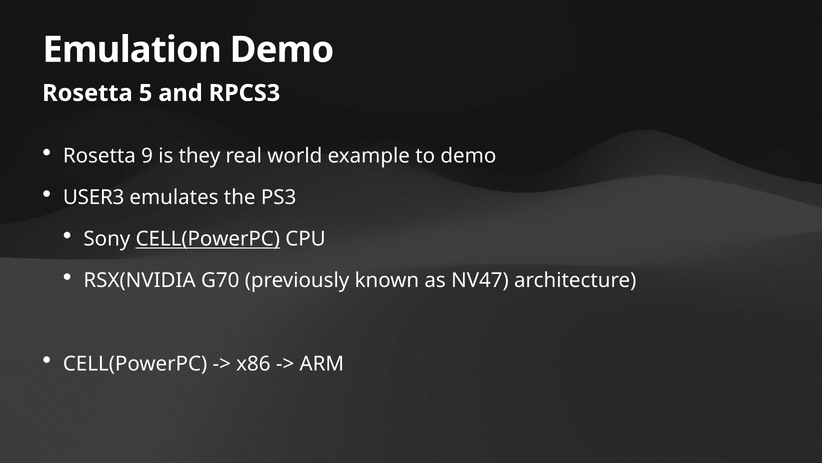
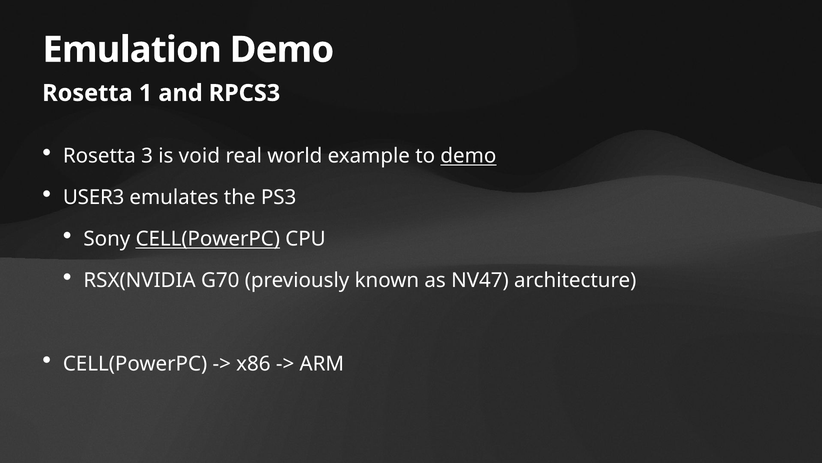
5: 5 -> 1
9: 9 -> 3
they: they -> void
demo at (468, 156) underline: none -> present
